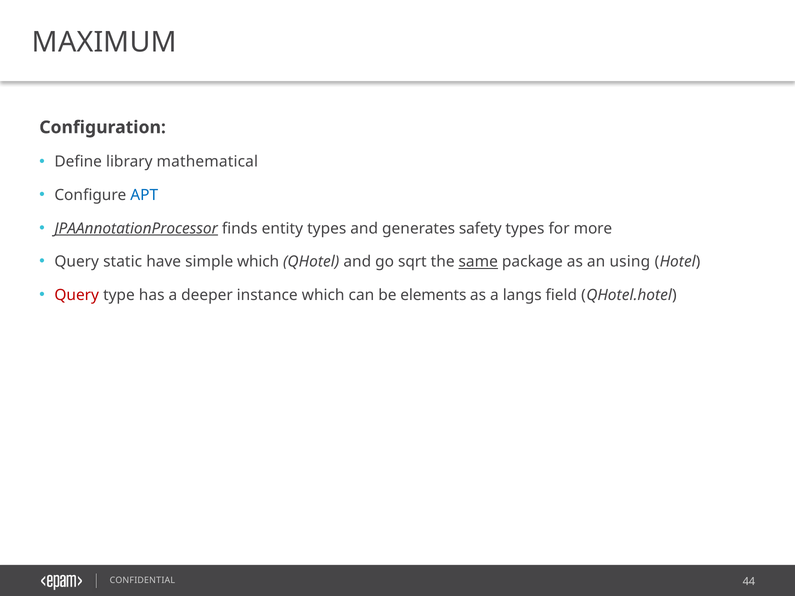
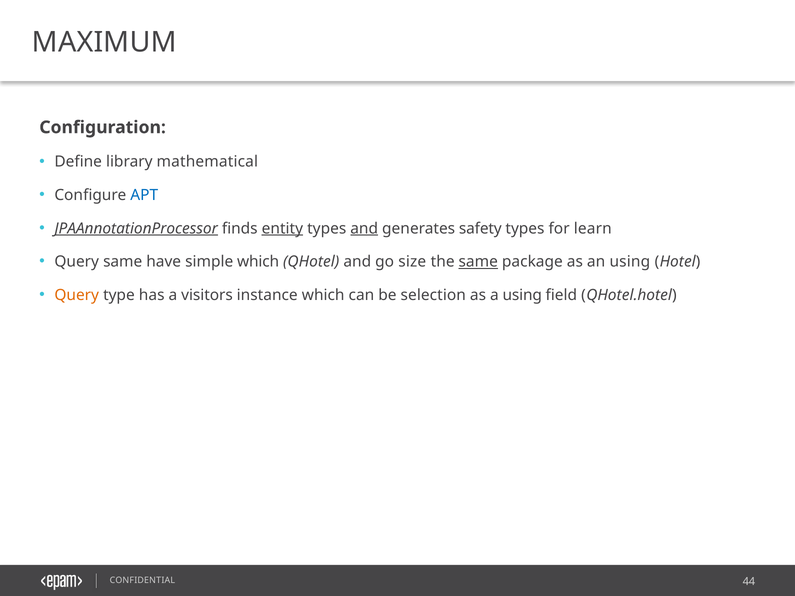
entity underline: none -> present
and at (364, 229) underline: none -> present
more: more -> learn
Query static: static -> same
sqrt: sqrt -> size
Query at (77, 295) colour: red -> orange
deeper: deeper -> visitors
elements: elements -> selection
a langs: langs -> using
